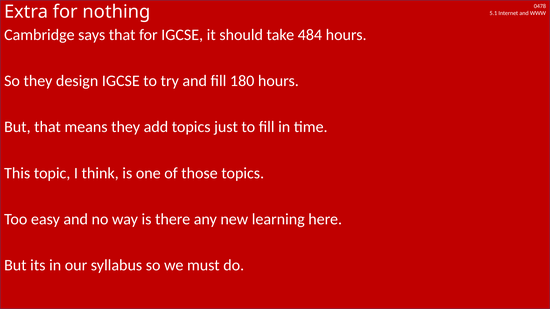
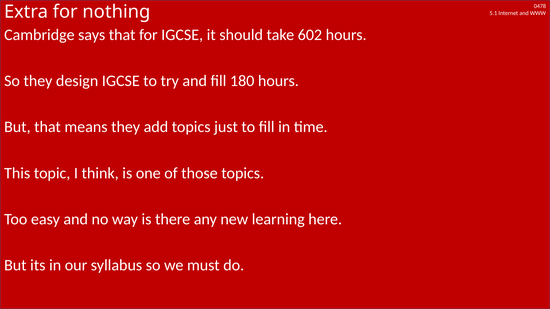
484: 484 -> 602
